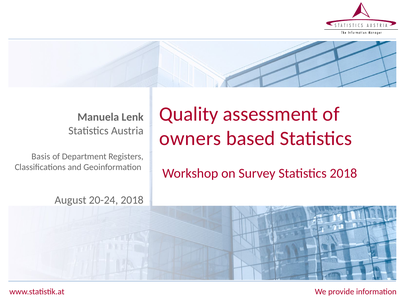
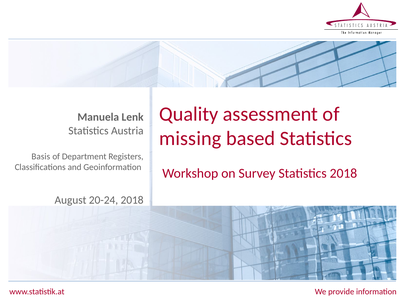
owners: owners -> missing
